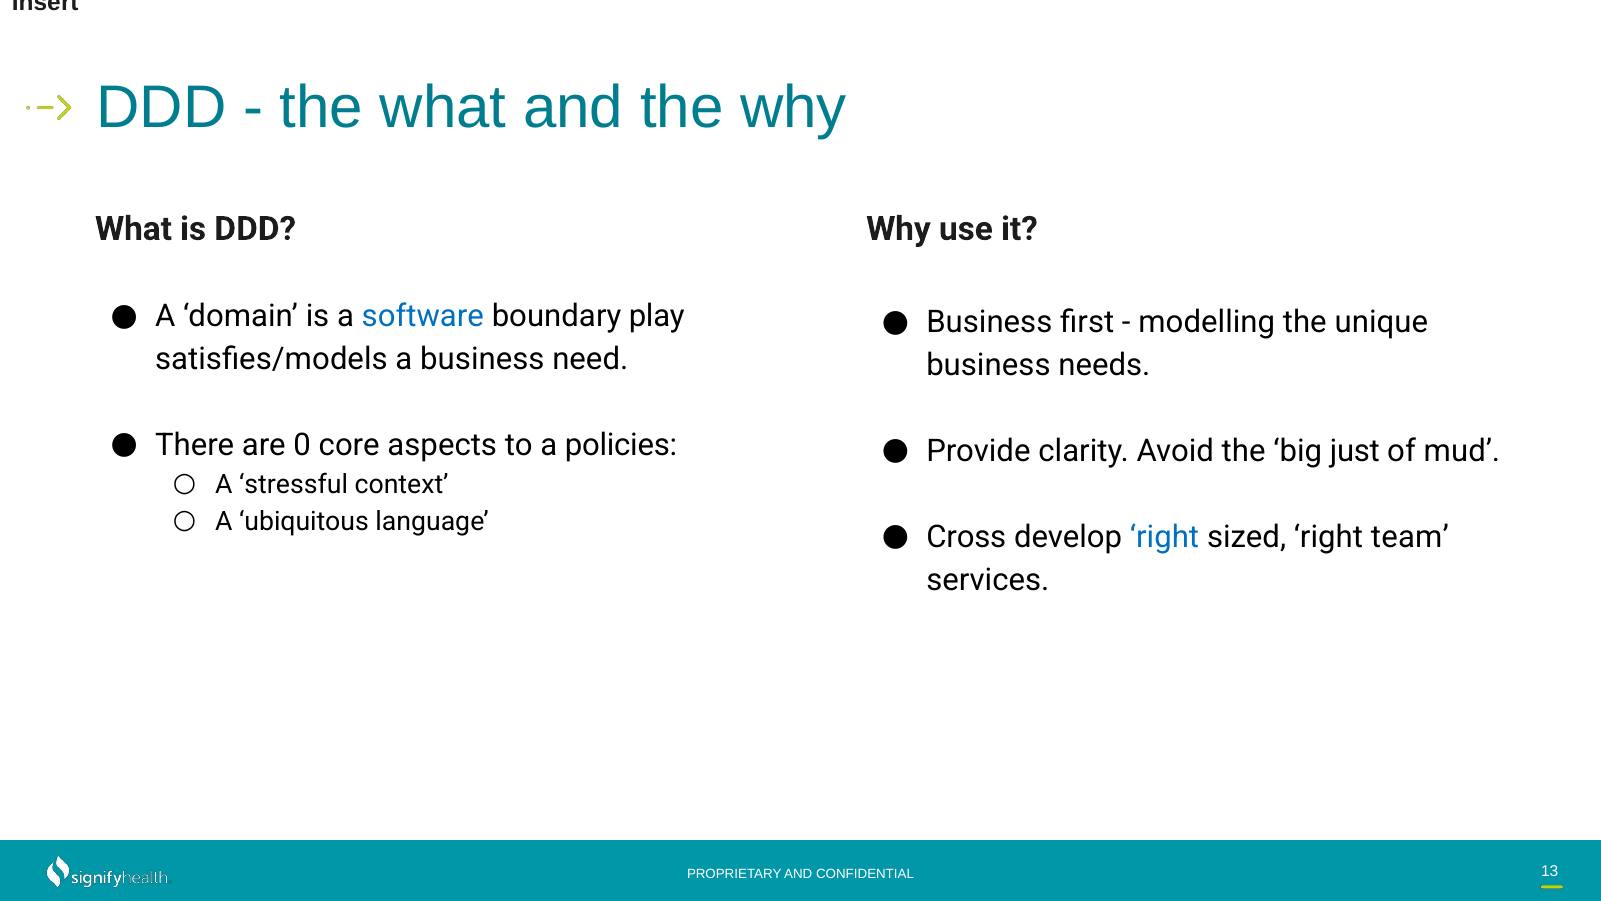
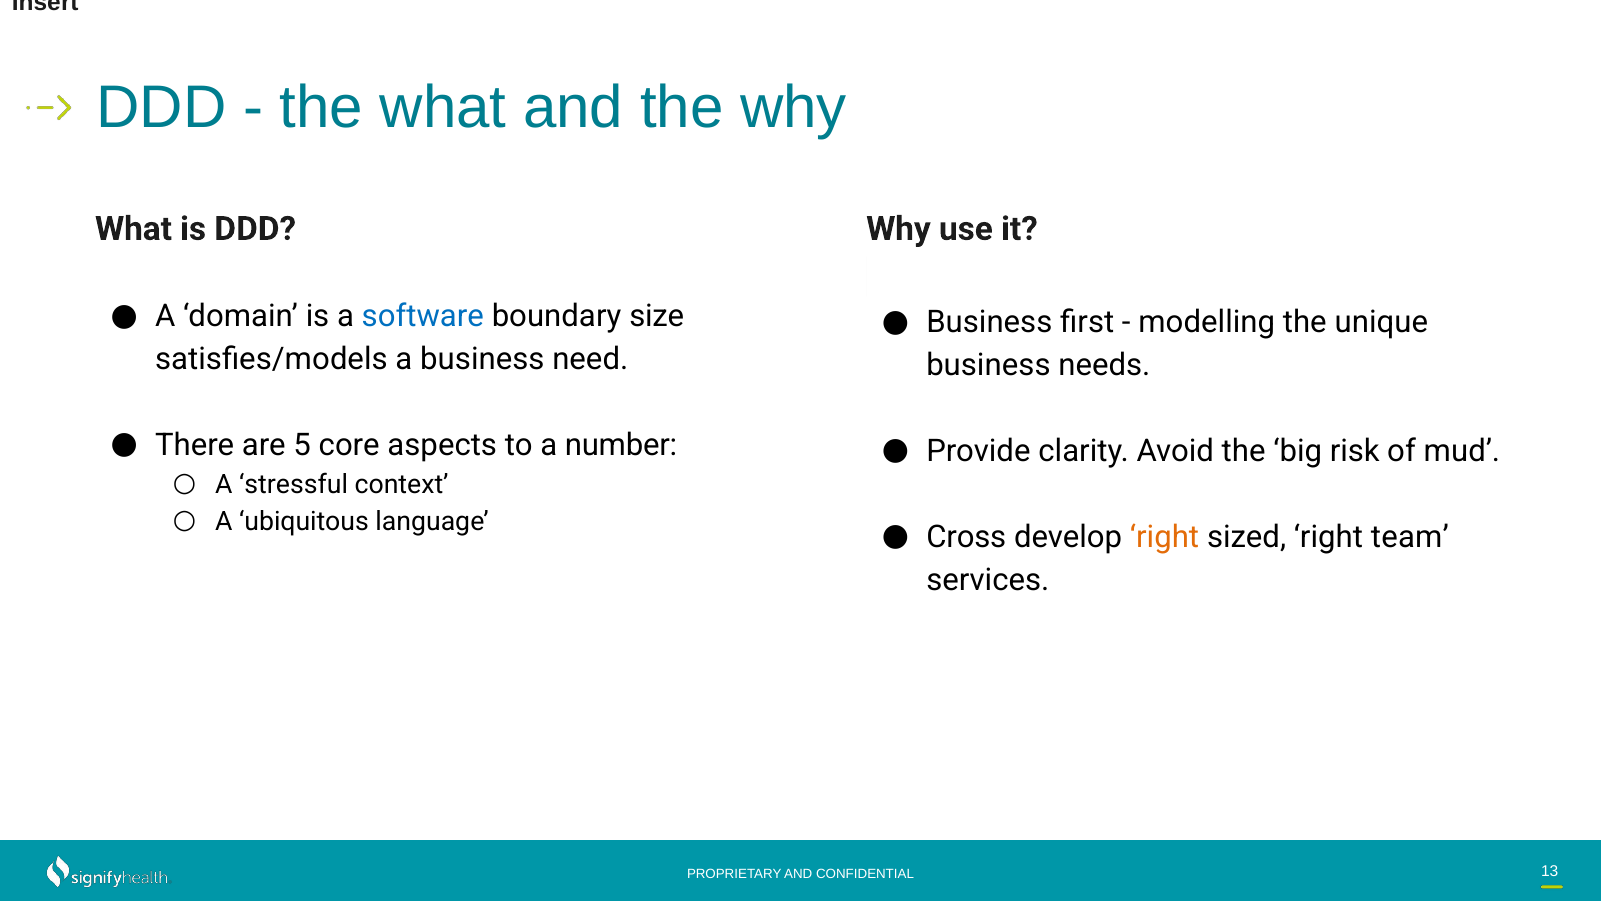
play: play -> size
0: 0 -> 5
policies: policies -> number
just: just -> risk
right at (1165, 537) colour: blue -> orange
